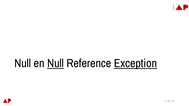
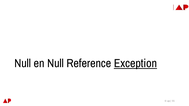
Null at (55, 64) underline: present -> none
